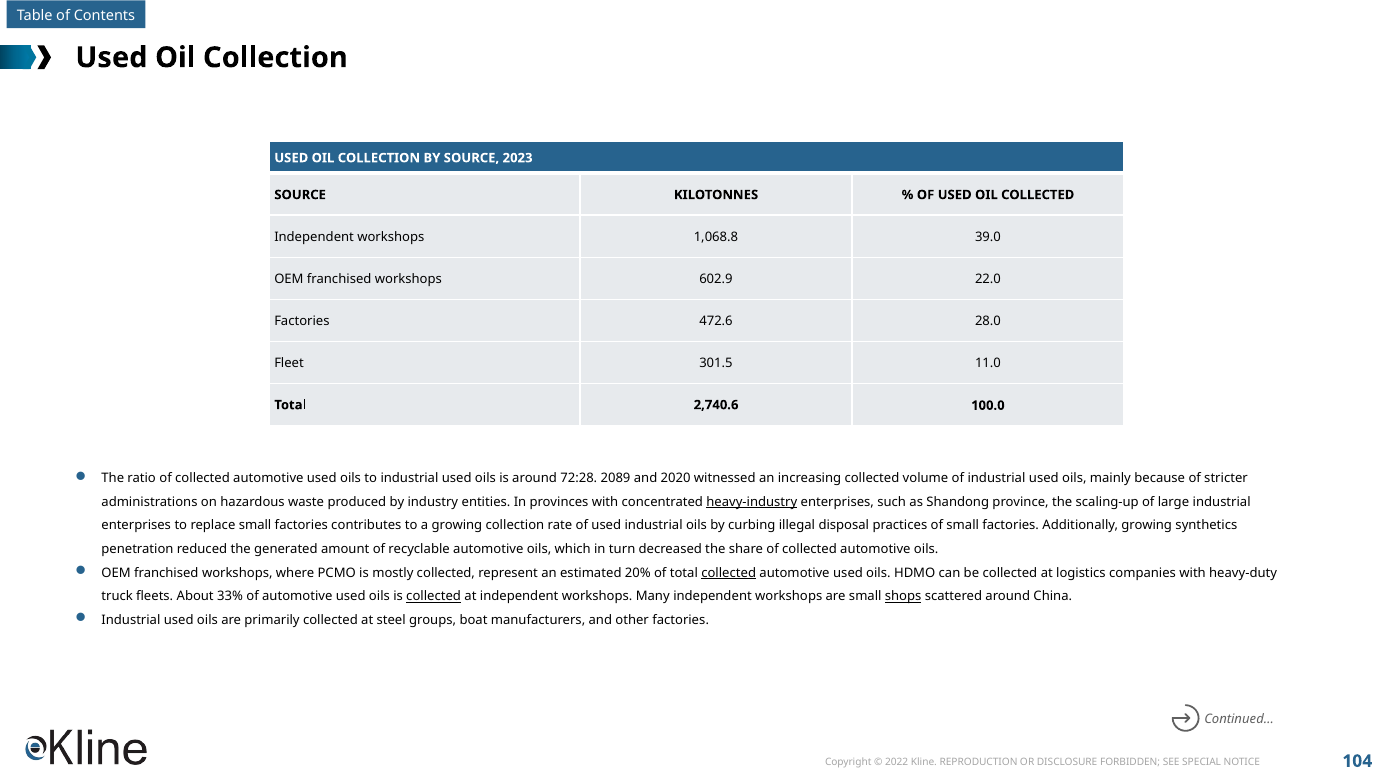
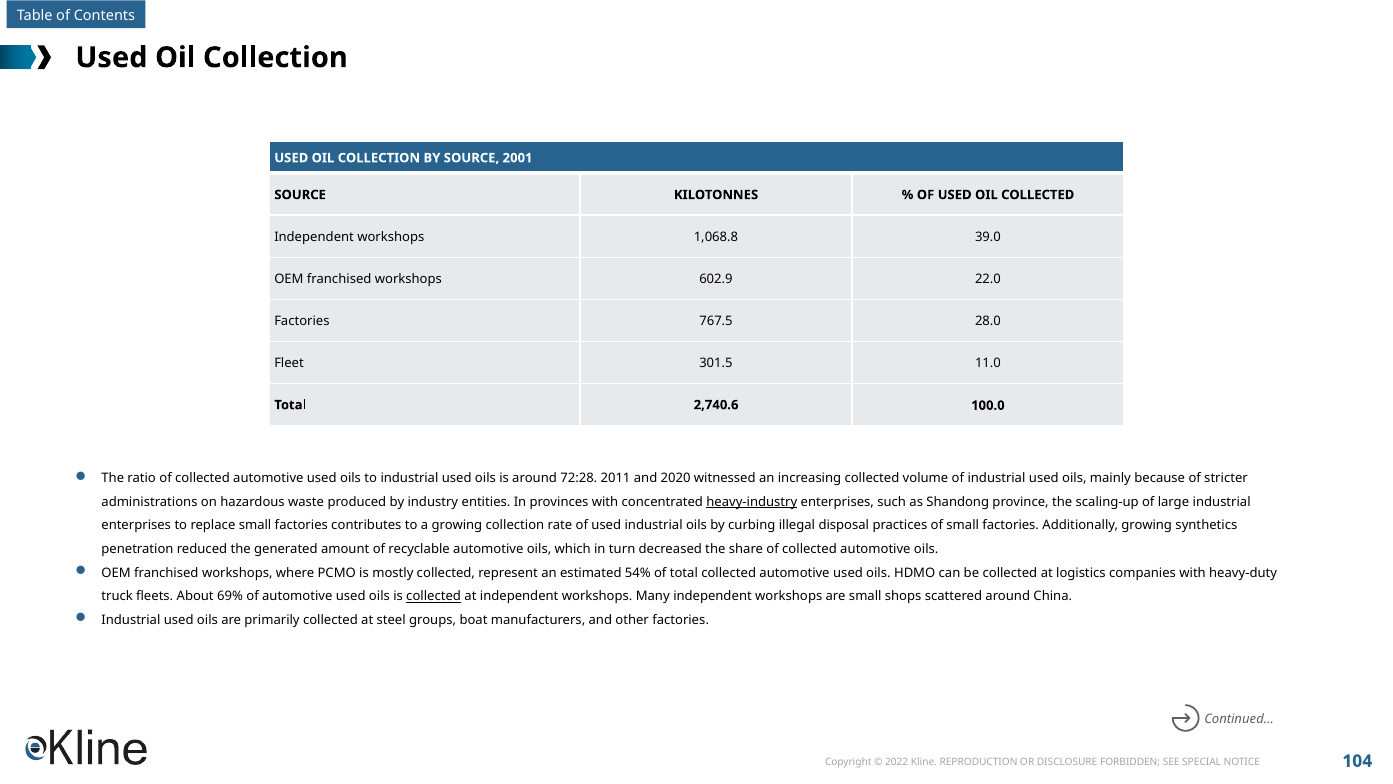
2023: 2023 -> 2001
472.6: 472.6 -> 767.5
2089: 2089 -> 2011
20%: 20% -> 54%
collected at (729, 573) underline: present -> none
33%: 33% -> 69%
shops underline: present -> none
